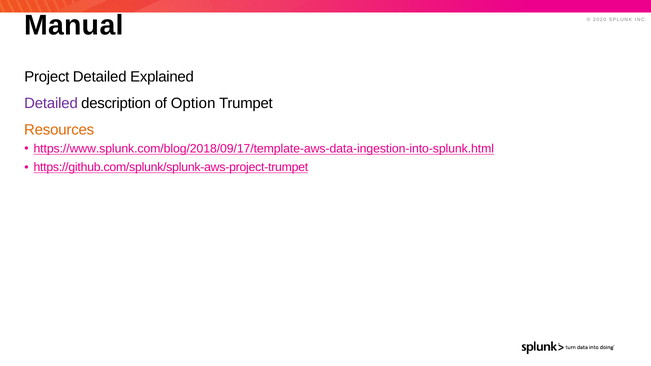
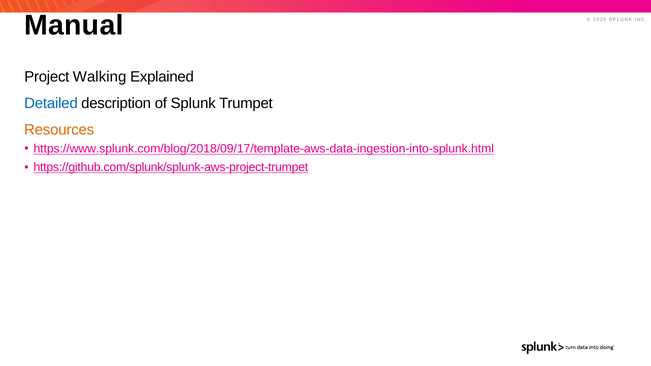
Project Detailed: Detailed -> Walking
Detailed at (51, 104) colour: purple -> blue
of Option: Option -> Splunk
